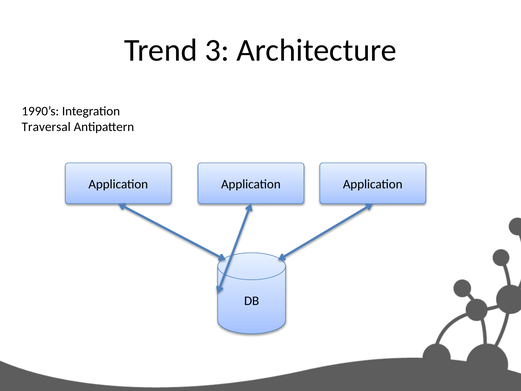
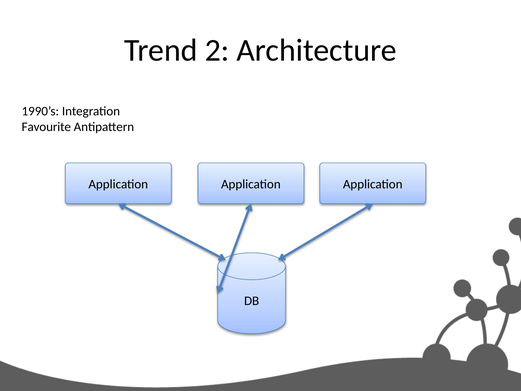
3: 3 -> 2
Traversal: Traversal -> Favourite
